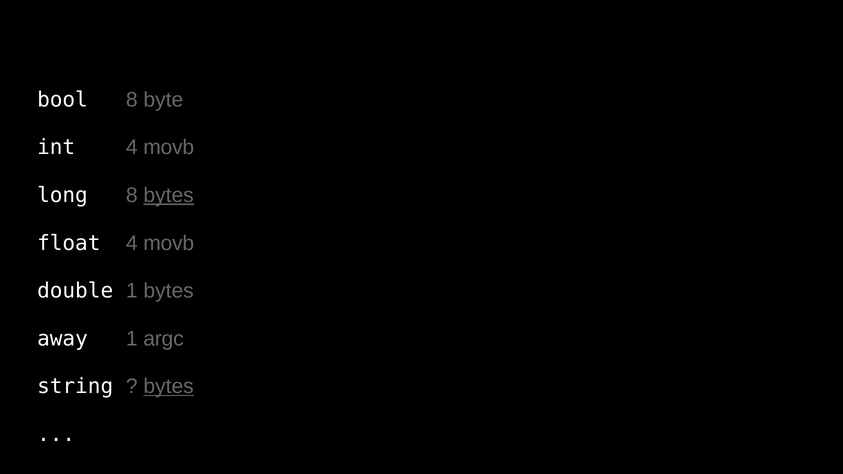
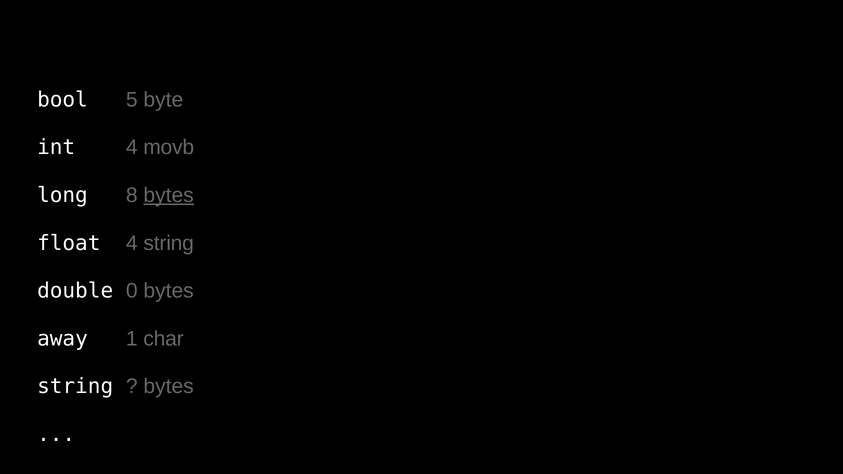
bool 8: 8 -> 5
float 4 movb: movb -> string
double 1: 1 -> 0
argc: argc -> char
bytes at (169, 387) underline: present -> none
